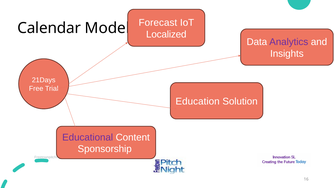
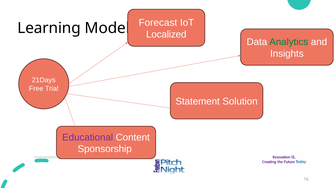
Calendar: Calendar -> Learning
Analytics colour: purple -> green
Education: Education -> Statement
